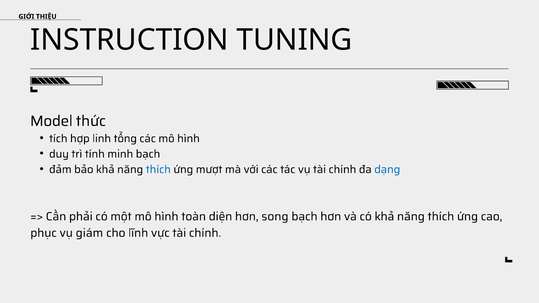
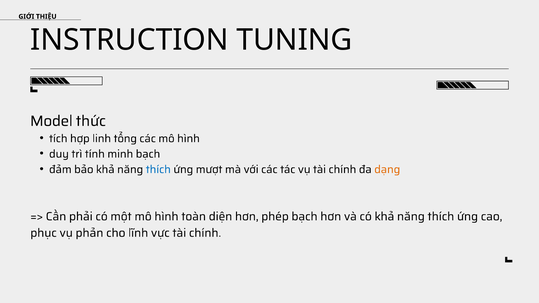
dạng colour: blue -> orange
song: song -> phép
giám: giám -> phản
